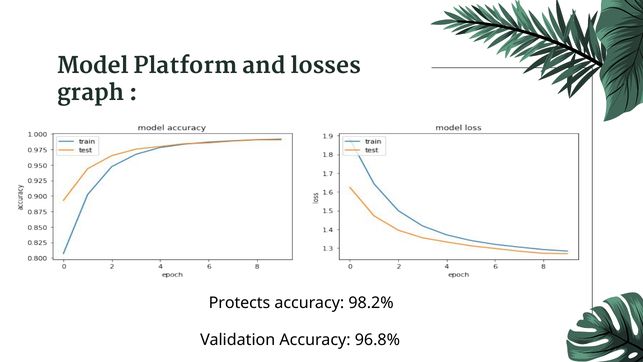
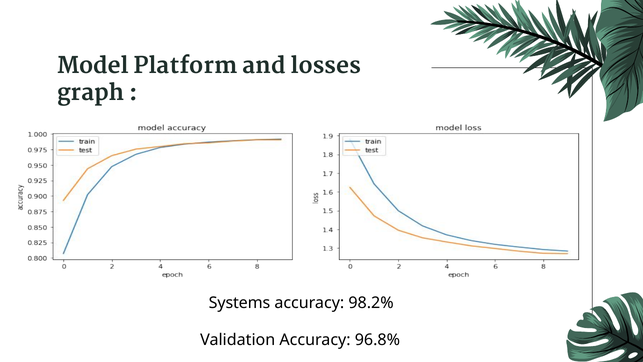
Protects: Protects -> Systems
